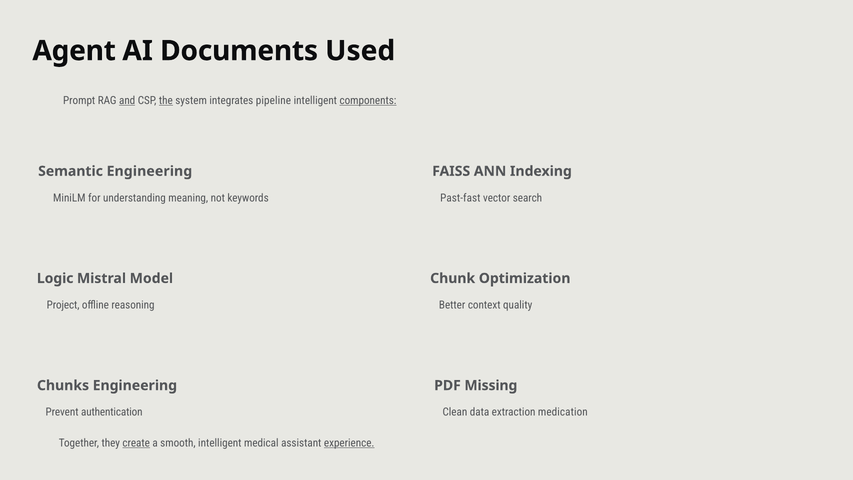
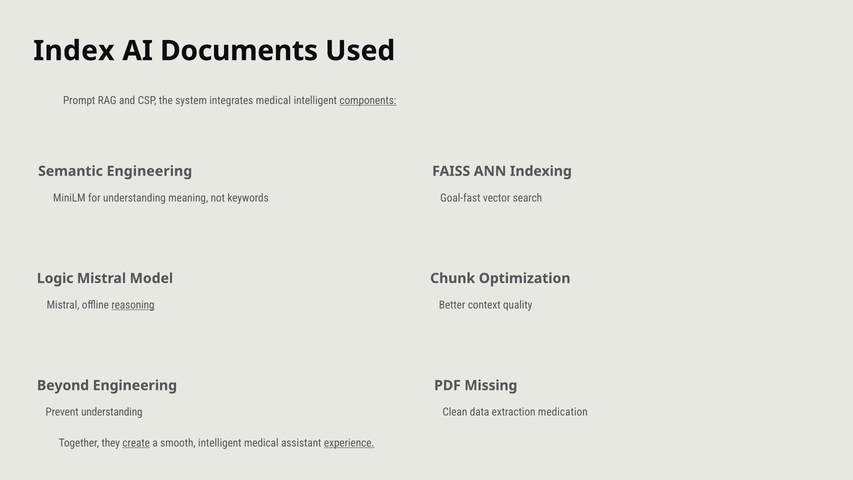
Agent: Agent -> Index
and underline: present -> none
the underline: present -> none
integrates pipeline: pipeline -> medical
Past-fast: Past-fast -> Goal-fast
Project at (63, 305): Project -> Mistral
reasoning underline: none -> present
Chunks: Chunks -> Beyond
Prevent authentication: authentication -> understanding
